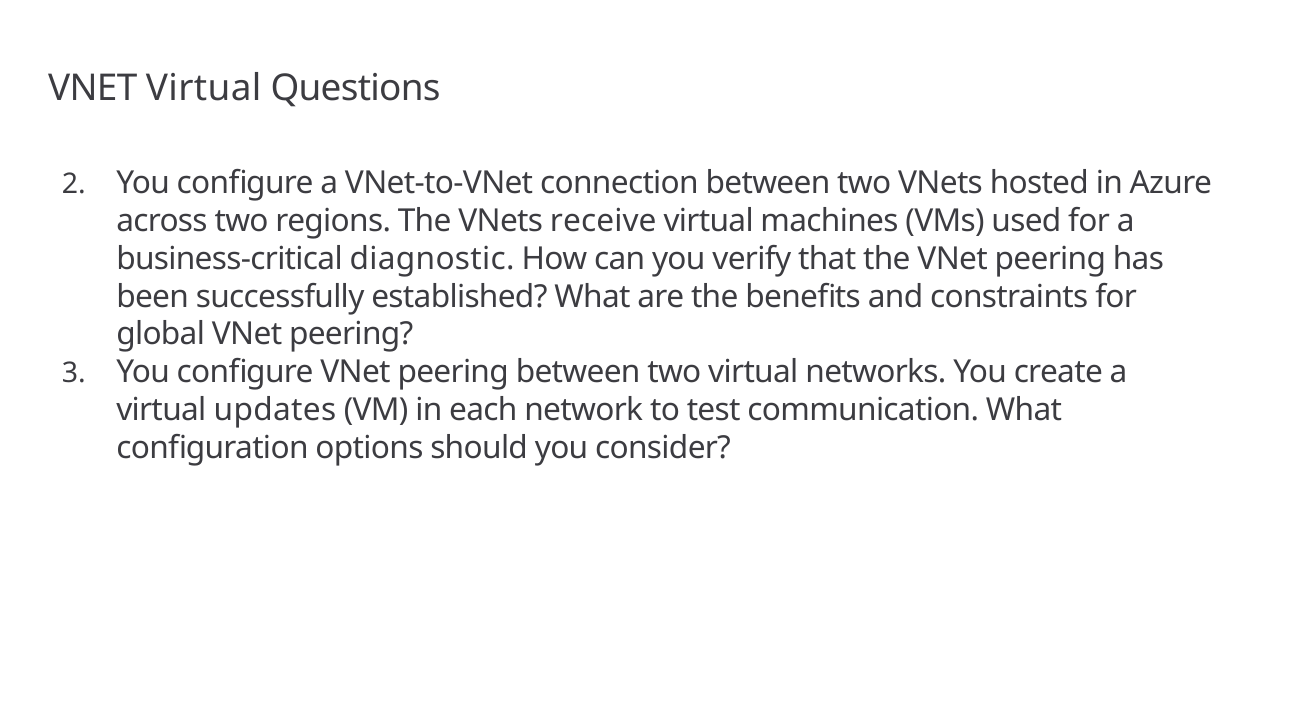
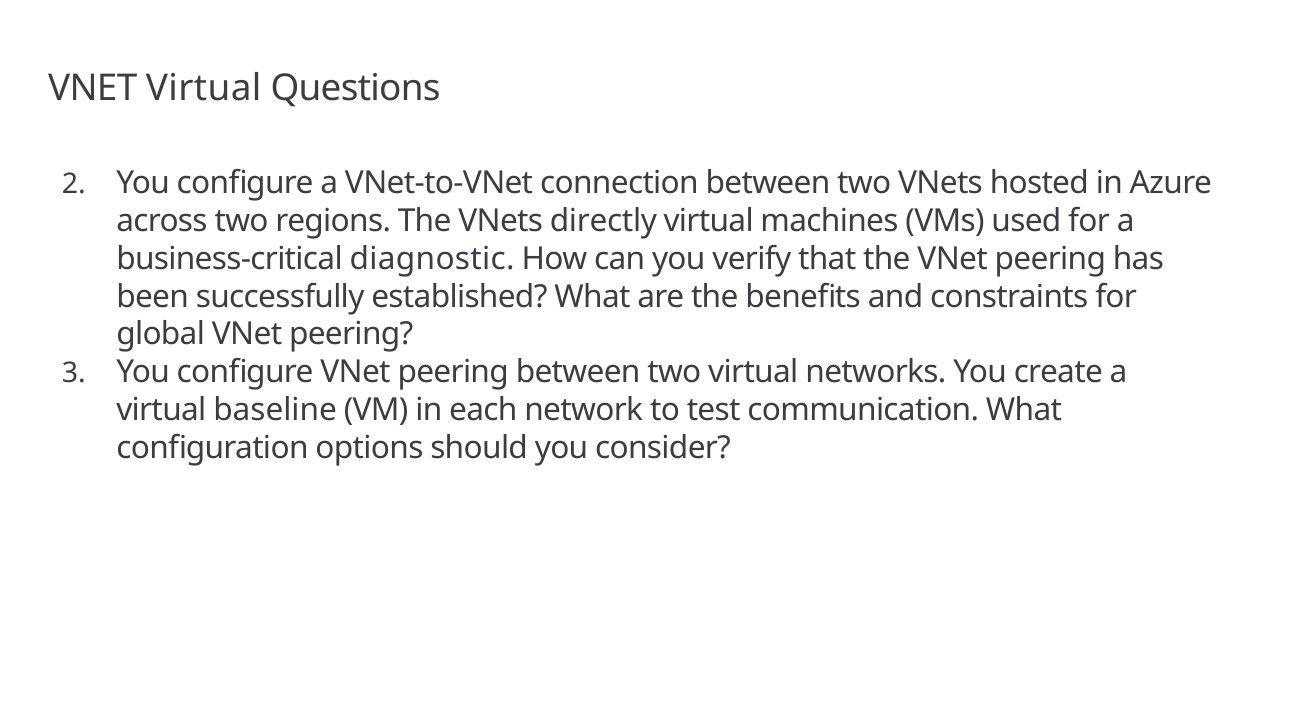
receive: receive -> directly
updates: updates -> baseline
